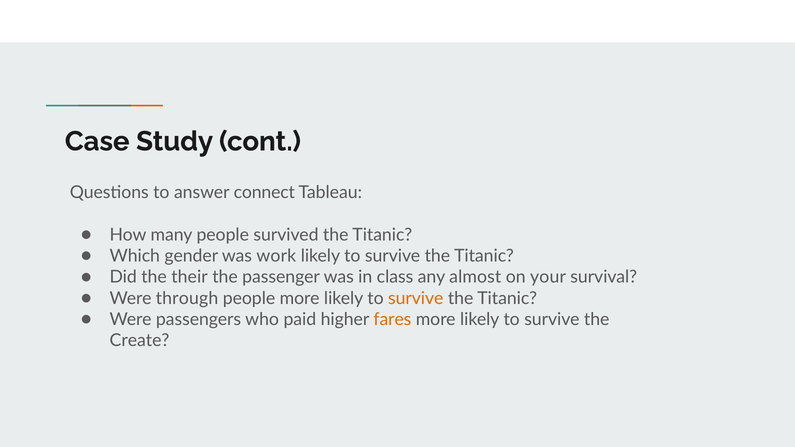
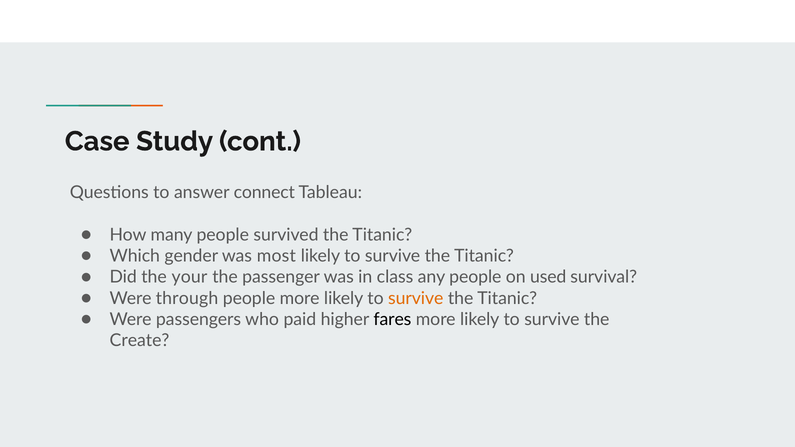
work: work -> most
their: their -> your
any almost: almost -> people
your: your -> used
fares colour: orange -> black
